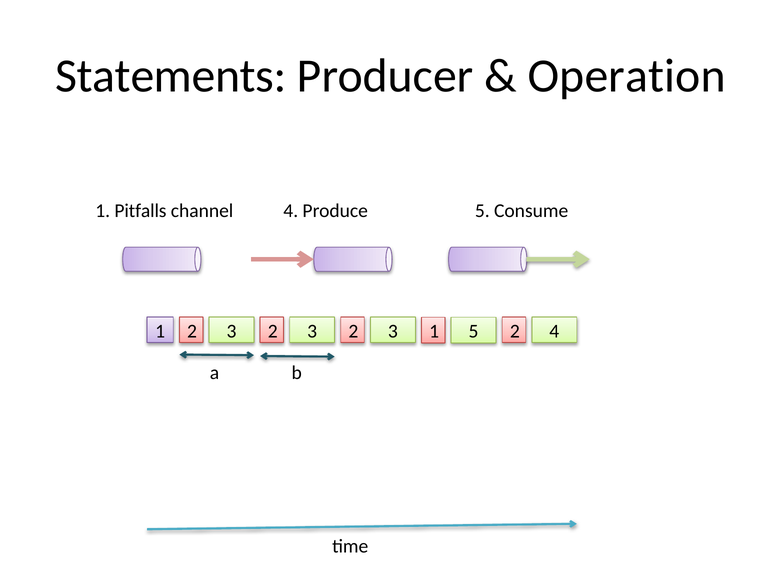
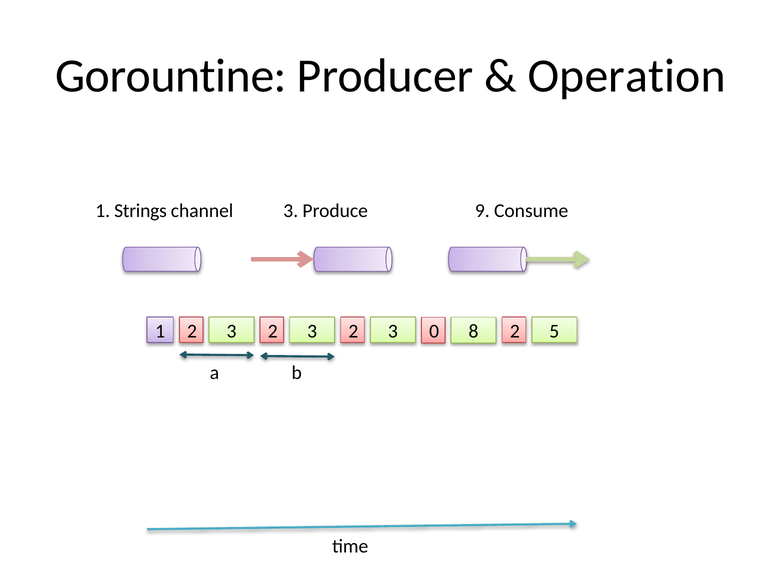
Statements: Statements -> Gorountine
Pitfalls: Pitfalls -> Strings
channel 4: 4 -> 3
Produce 5: 5 -> 9
2 1: 1 -> 0
3 5: 5 -> 8
2 4: 4 -> 5
